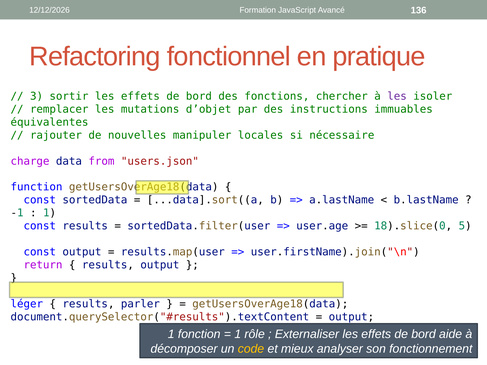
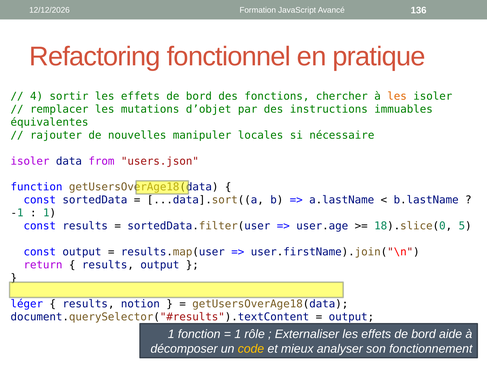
3: 3 -> 4
les at (397, 96) colour: purple -> orange
charge at (30, 161): charge -> isoler
parler: parler -> notion
